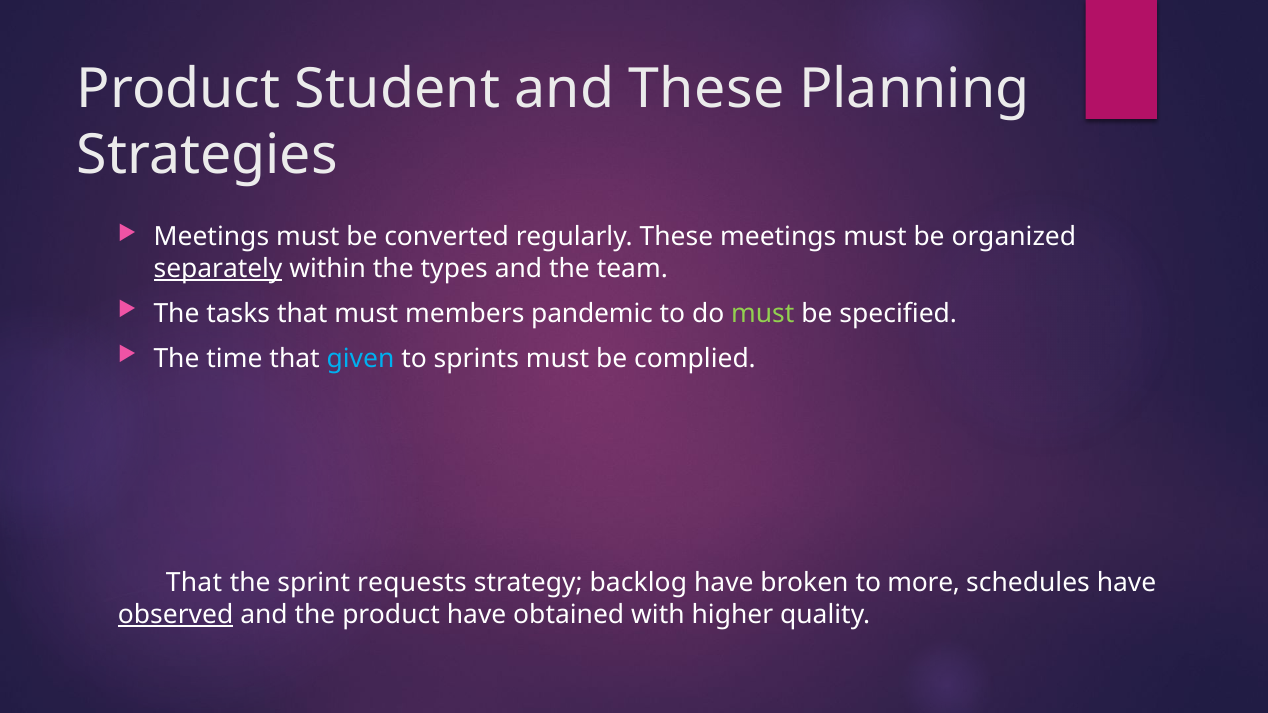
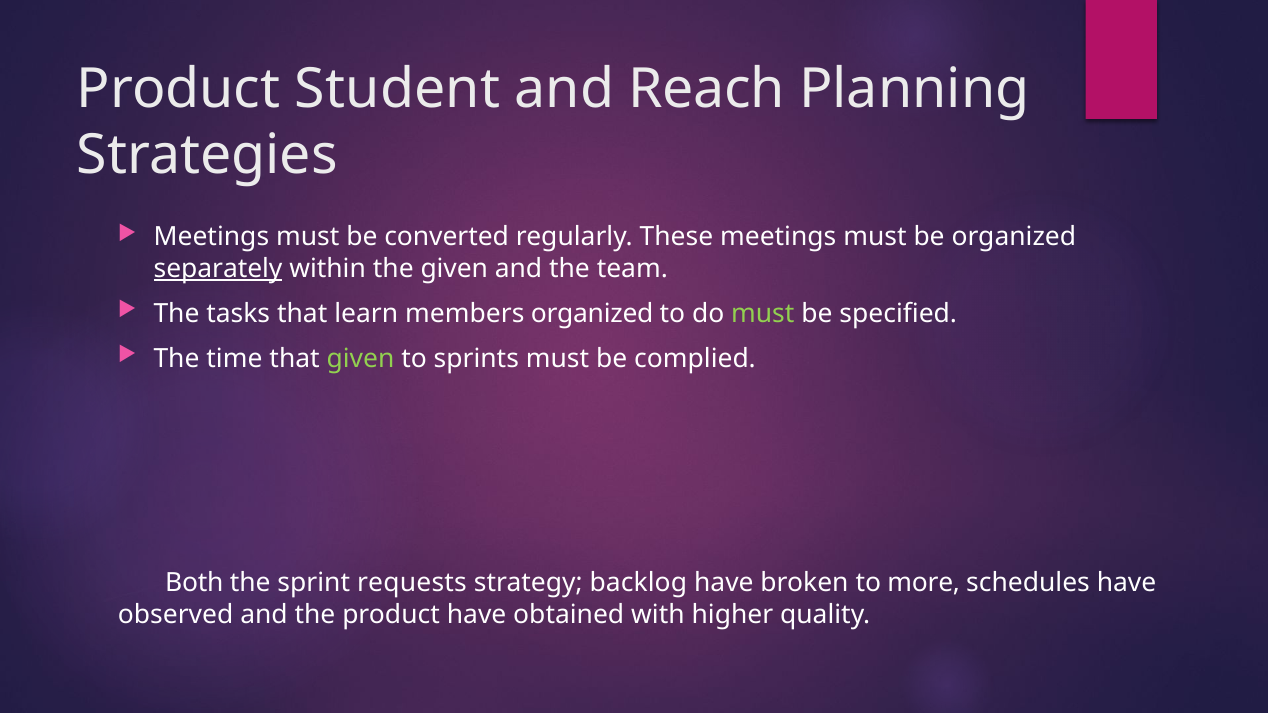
and These: These -> Reach
the types: types -> given
that must: must -> learn
members pandemic: pandemic -> organized
given at (360, 359) colour: light blue -> light green
That at (194, 583): That -> Both
observed underline: present -> none
